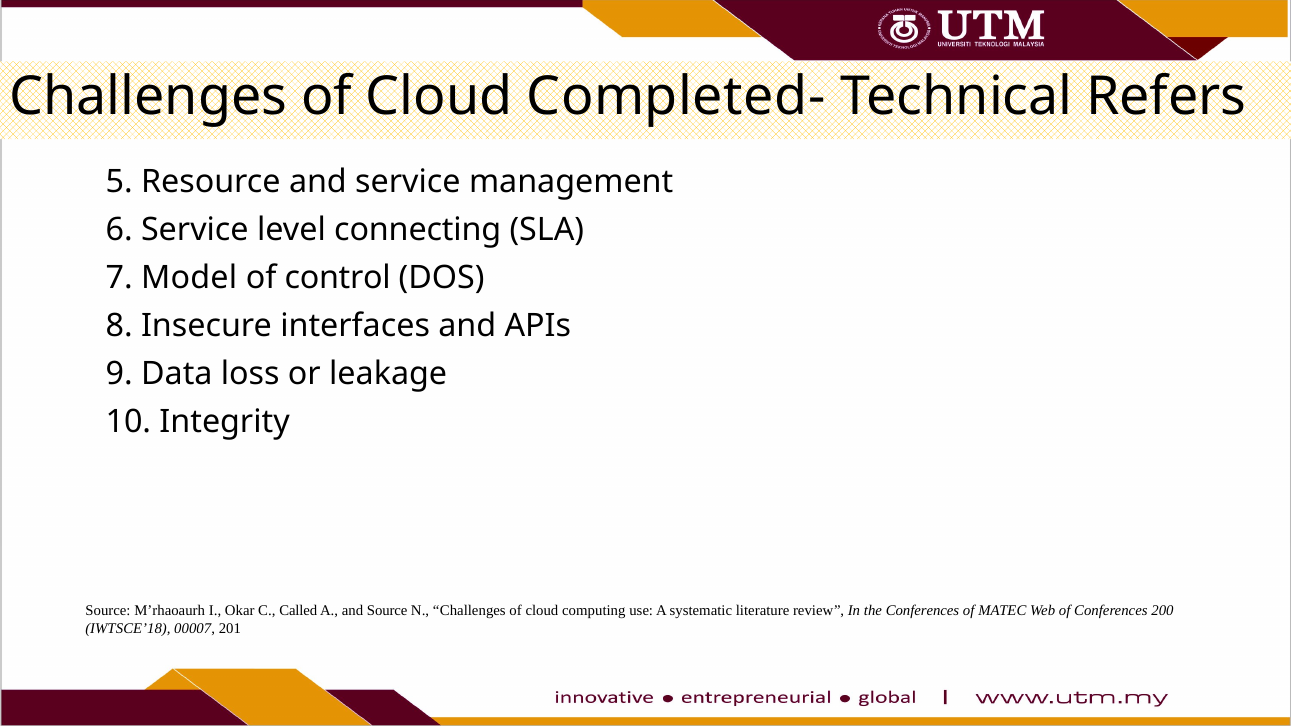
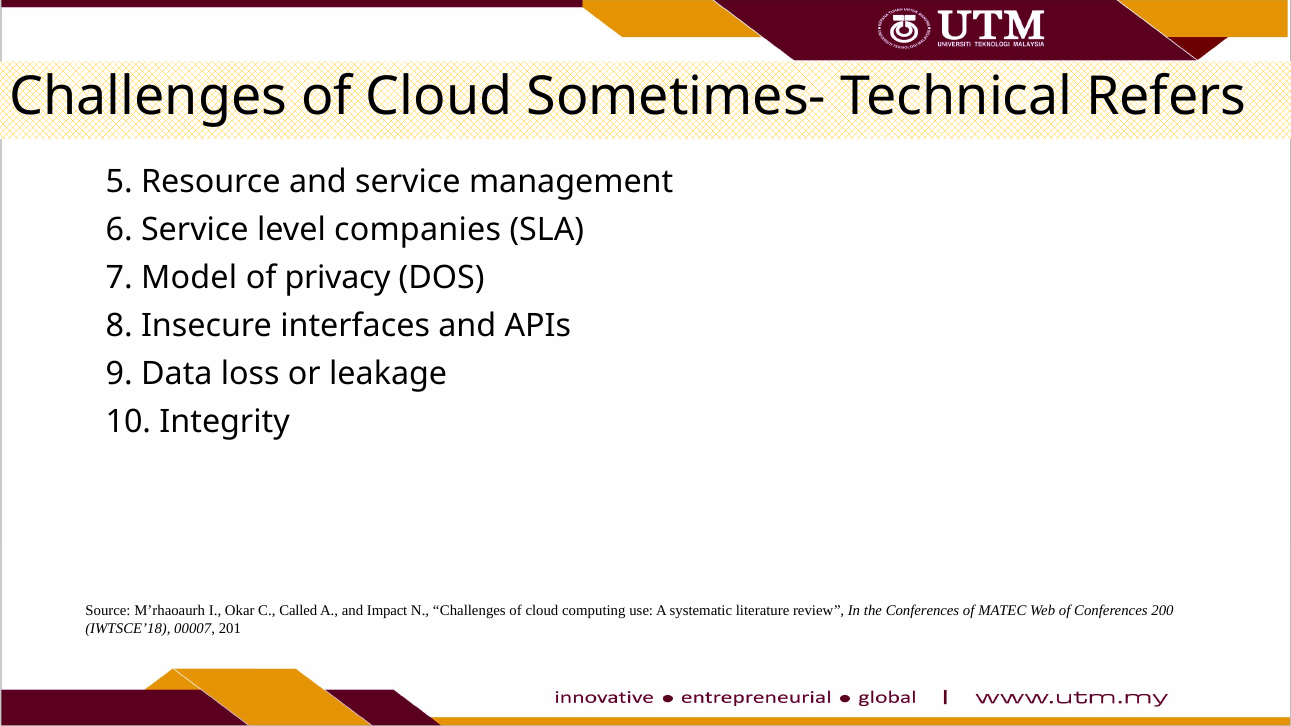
Completed-: Completed- -> Sometimes-
connecting: connecting -> companies
control: control -> privacy
and Source: Source -> Impact
